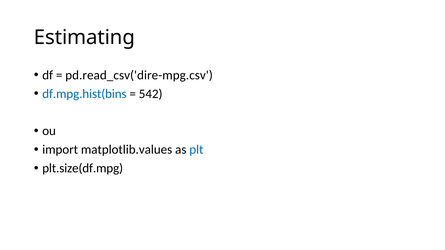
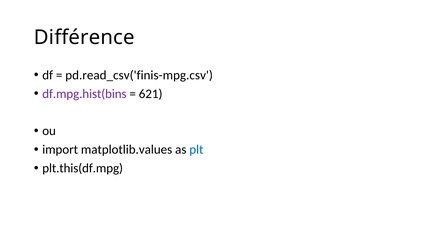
Estimating: Estimating -> Différence
pd.read_csv('dire-mpg.csv: pd.read_csv('dire-mpg.csv -> pd.read_csv('finis-mpg.csv
df.mpg.hist(bins colour: blue -> purple
542: 542 -> 621
plt.size(df.mpg: plt.size(df.mpg -> plt.this(df.mpg
